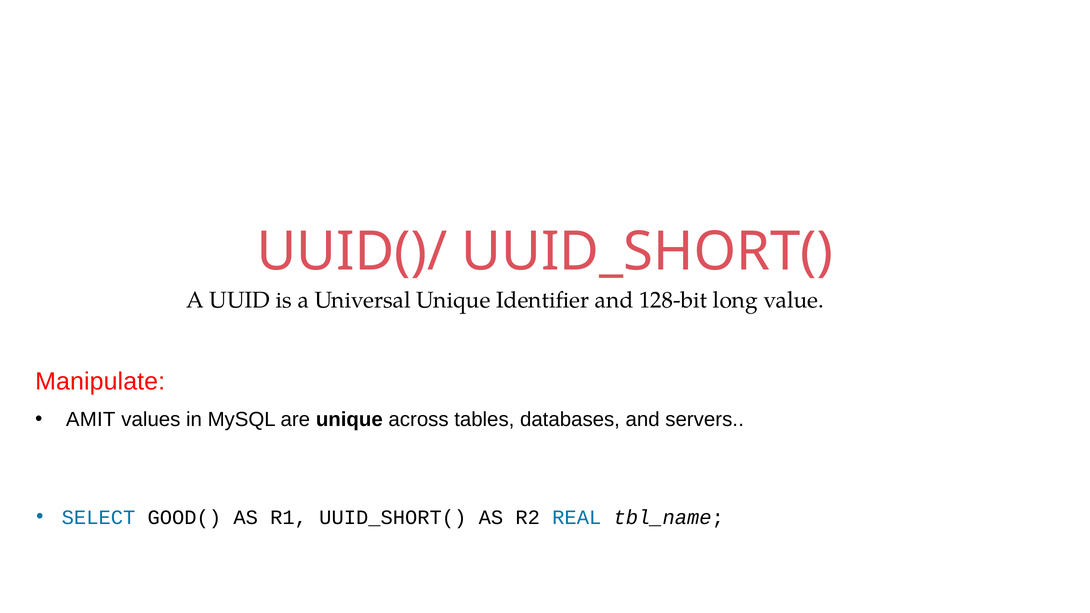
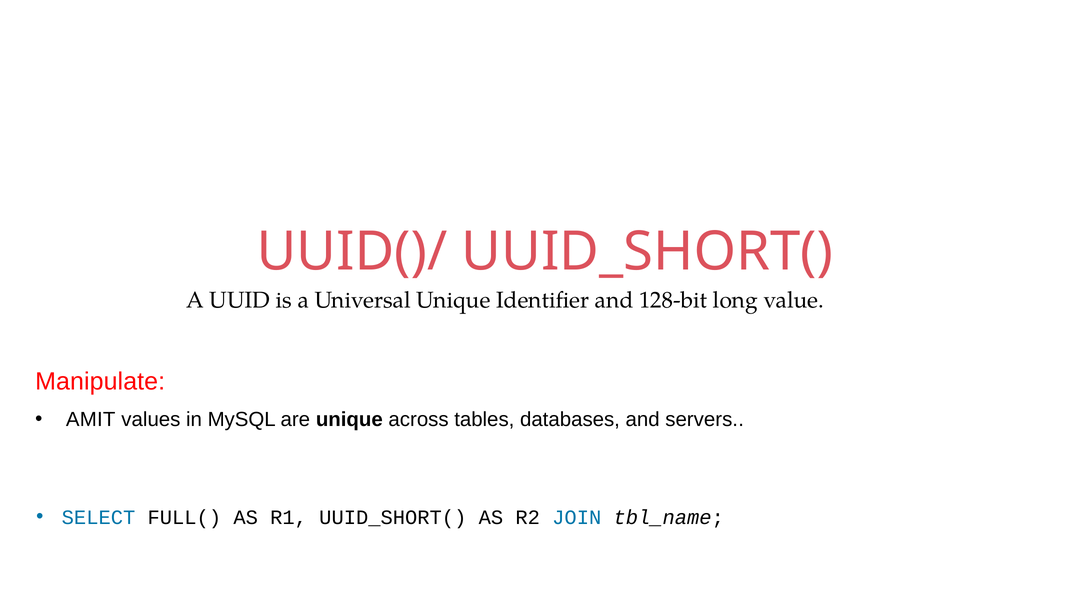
GOOD(: GOOD( -> FULL(
REAL: REAL -> JOIN
